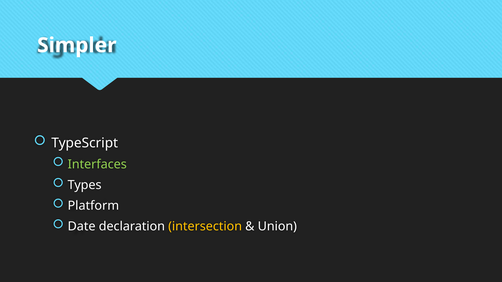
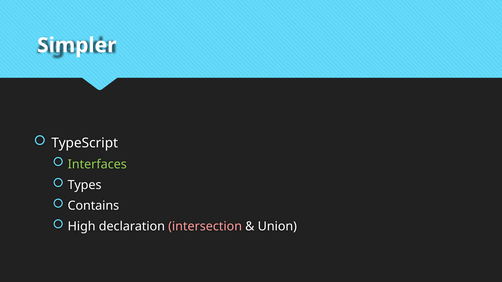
Platform: Platform -> Contains
Date: Date -> High
intersection colour: yellow -> pink
